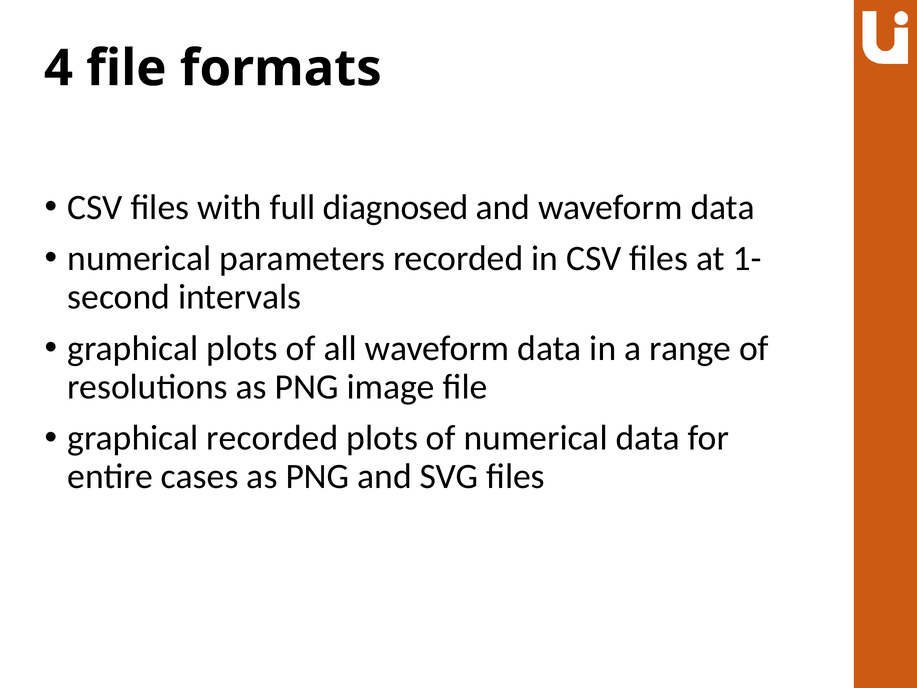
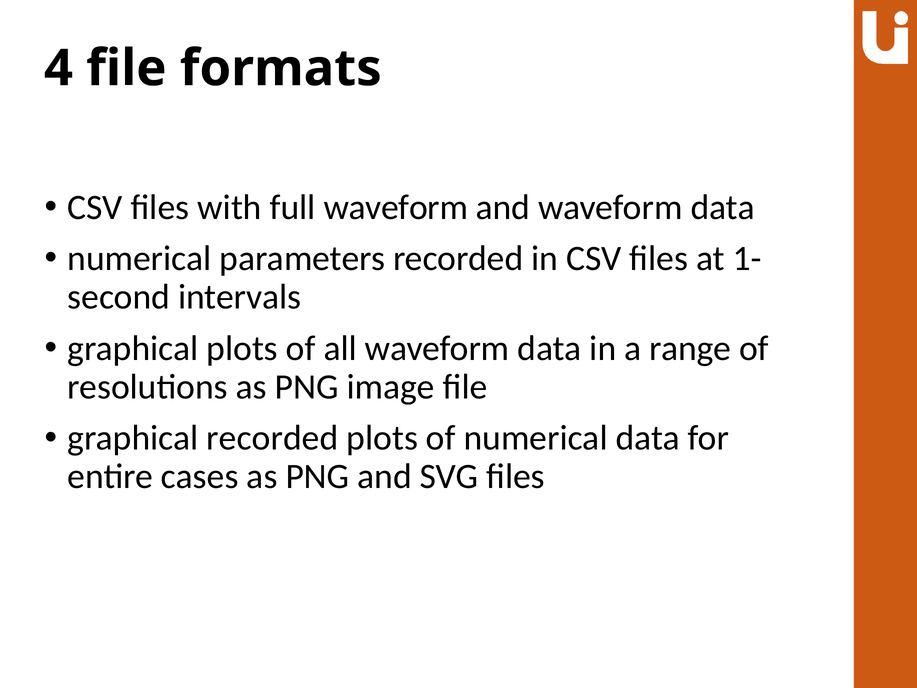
full diagnosed: diagnosed -> waveform
